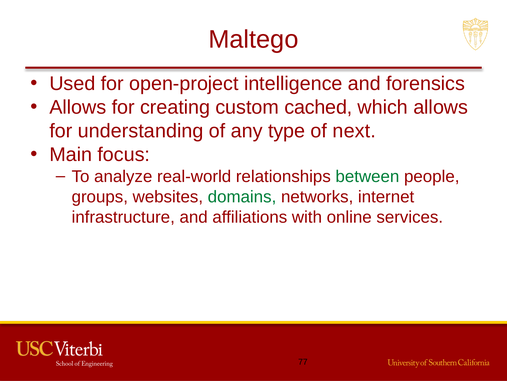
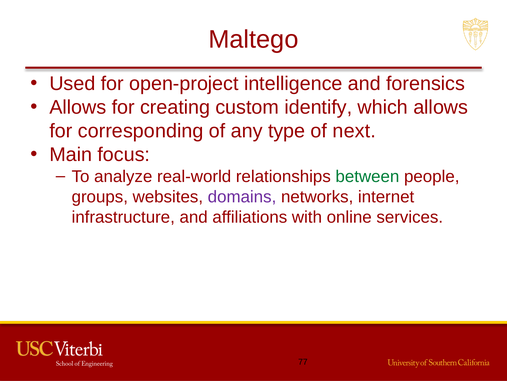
cached: cached -> identify
understanding: understanding -> corresponding
domains colour: green -> purple
